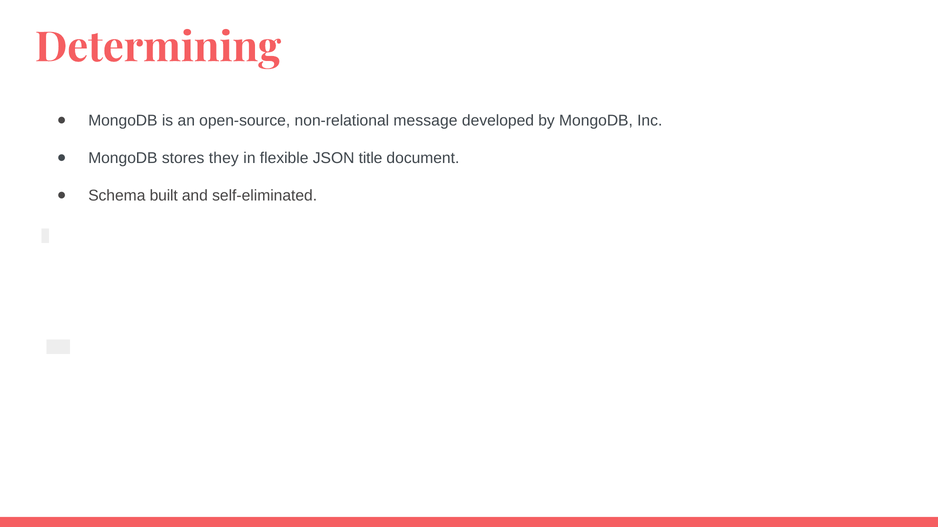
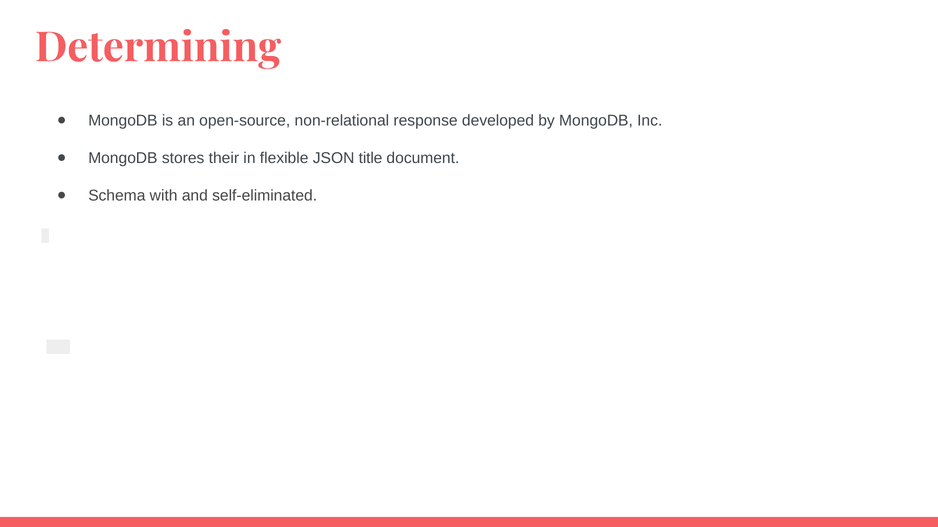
message: message -> response
they: they -> their
built: built -> with
